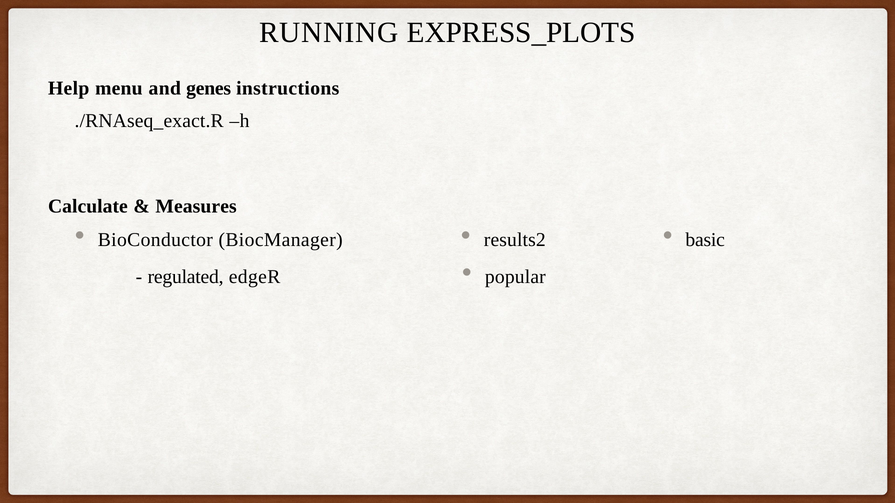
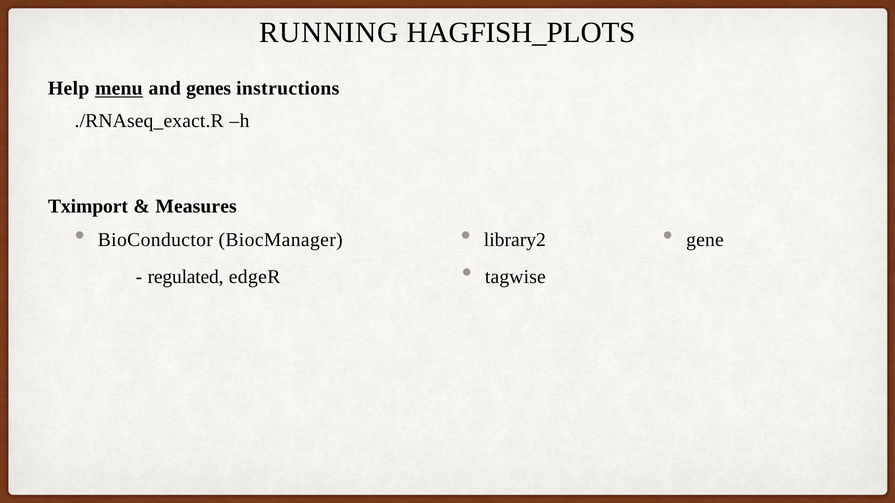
EXPRESS_PLOTS: EXPRESS_PLOTS -> HAGFISH_PLOTS
menu underline: none -> present
Calculate: Calculate -> Tximport
results2: results2 -> library2
basic: basic -> gene
popular: popular -> tagwise
